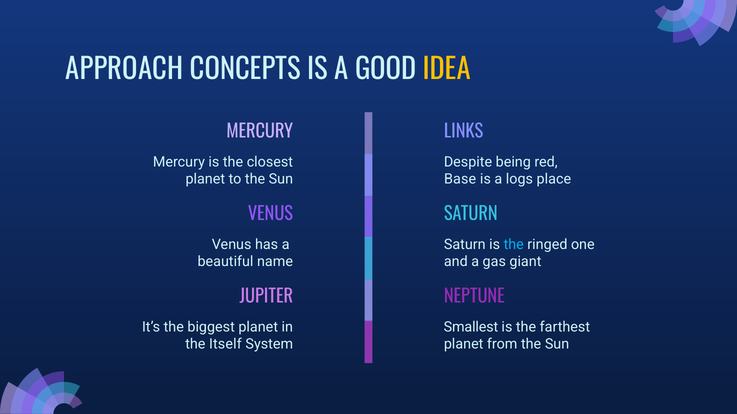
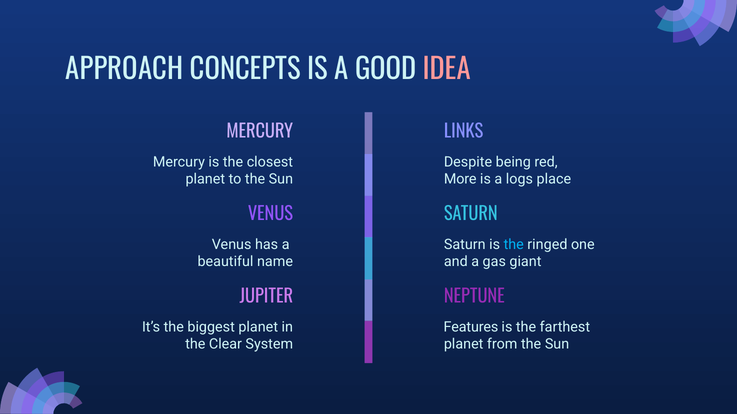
IDEA colour: yellow -> pink
Base: Base -> More
Smallest: Smallest -> Features
Itself: Itself -> Clear
